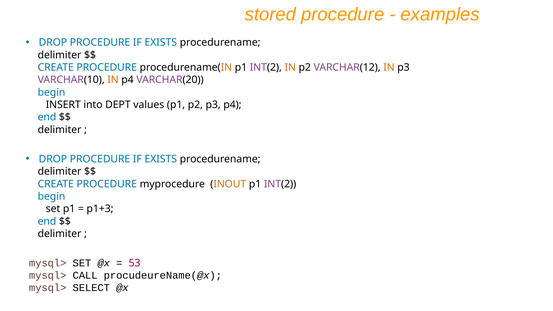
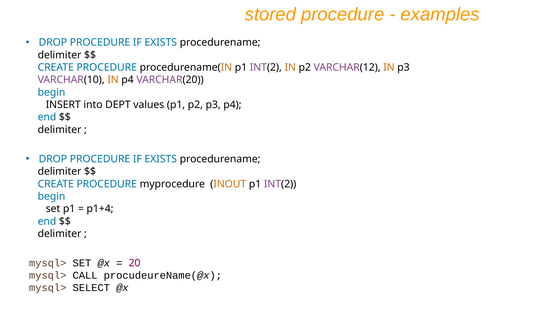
p1+3: p1+3 -> p1+4
53: 53 -> 20
